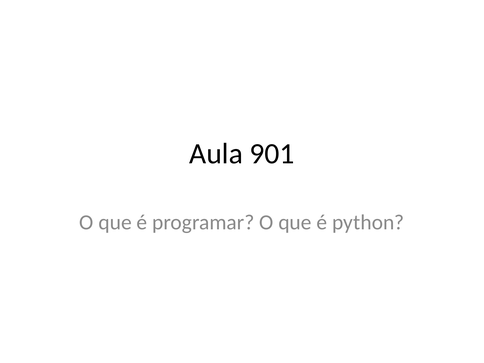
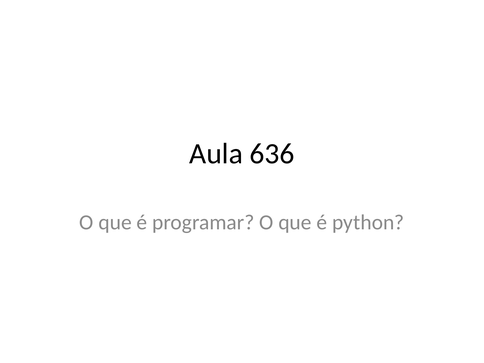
901: 901 -> 636
